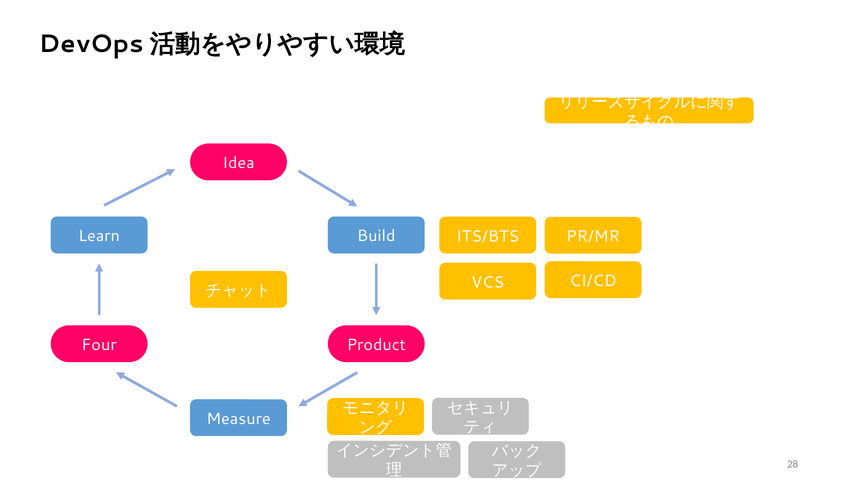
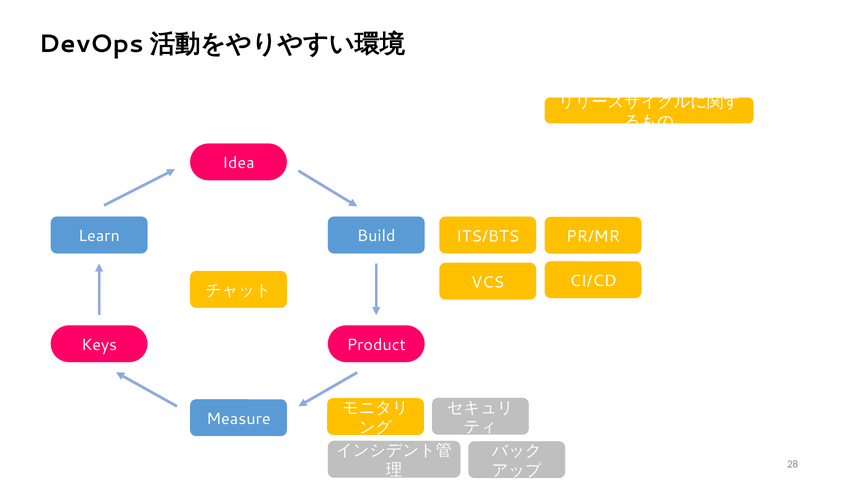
Four: Four -> Keys
